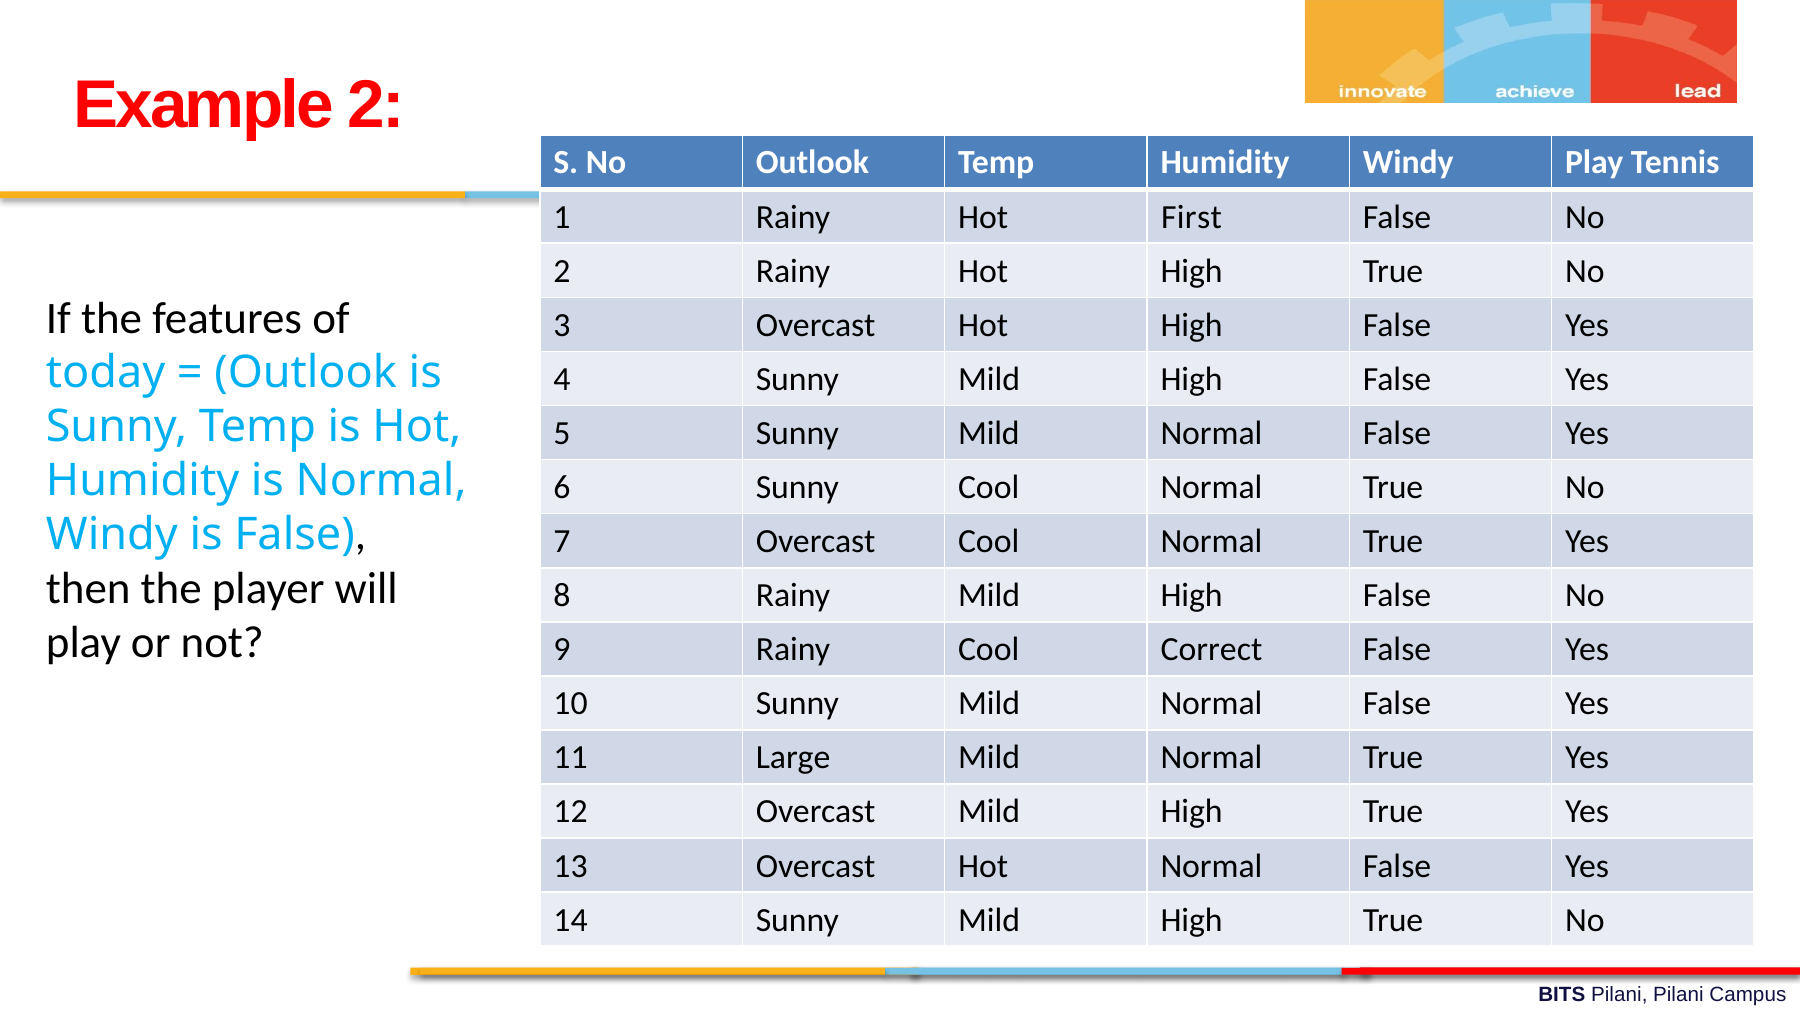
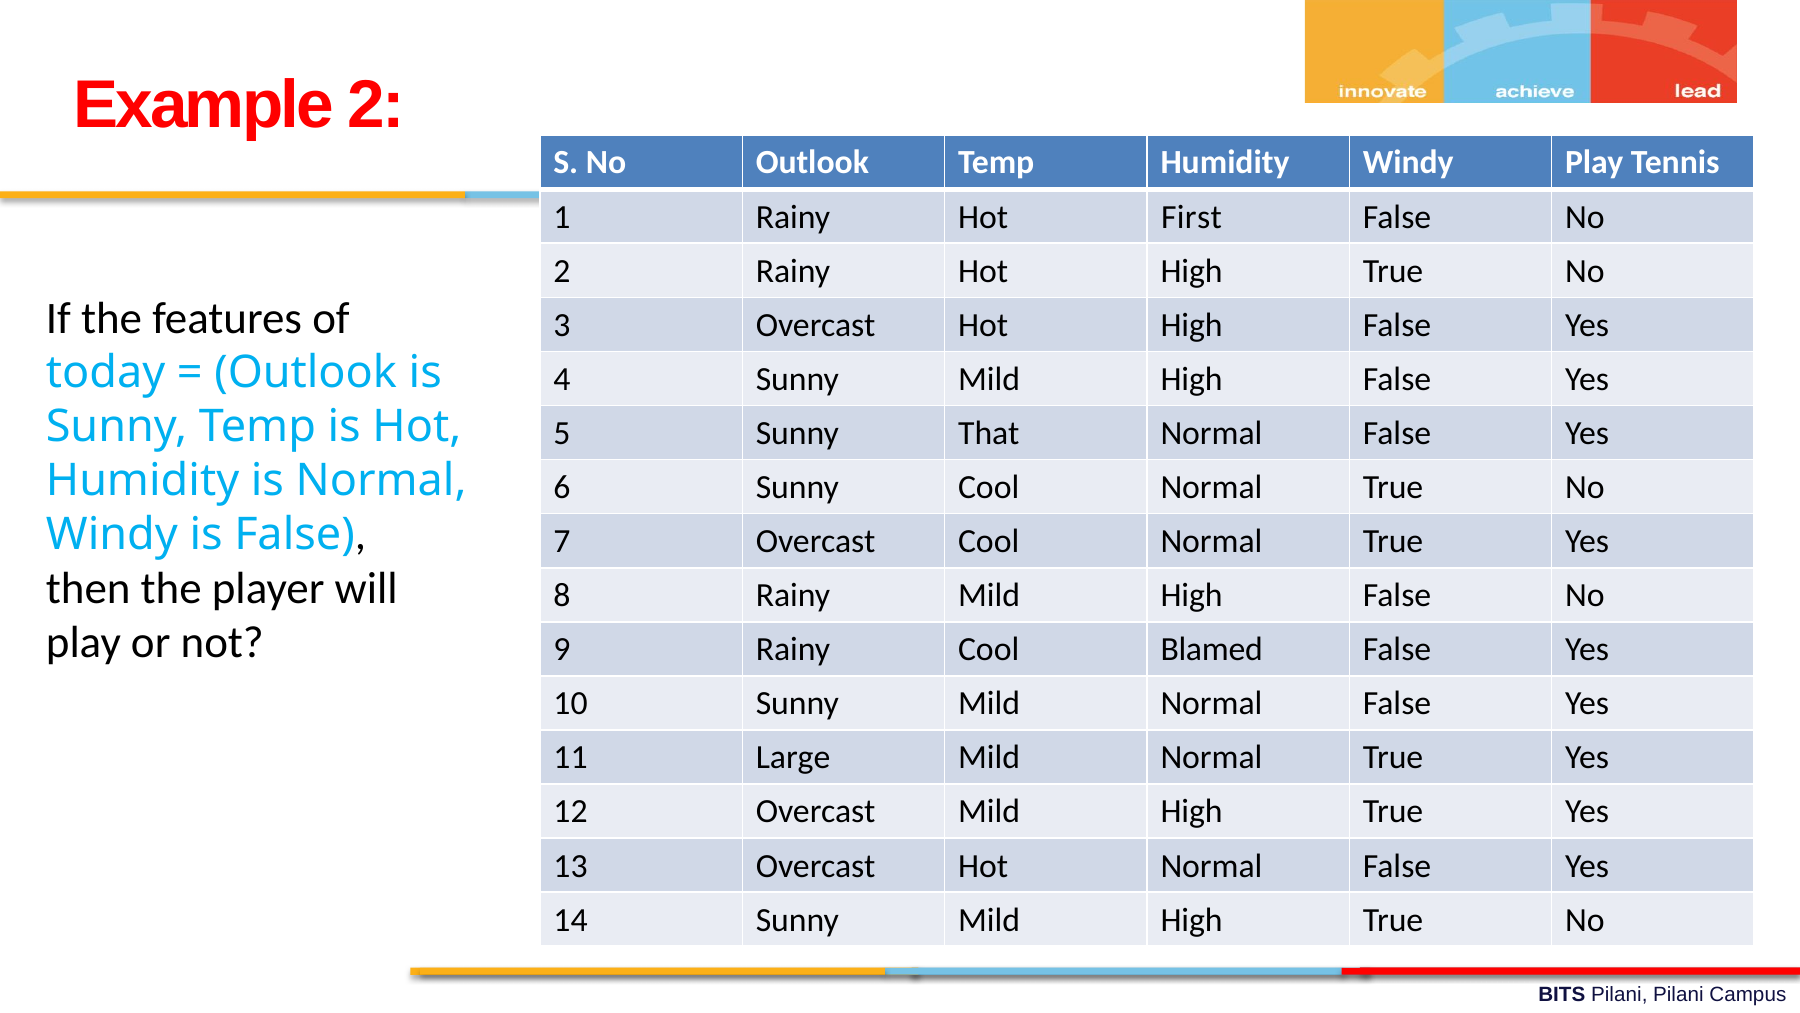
5 Sunny Mild: Mild -> That
Correct: Correct -> Blamed
